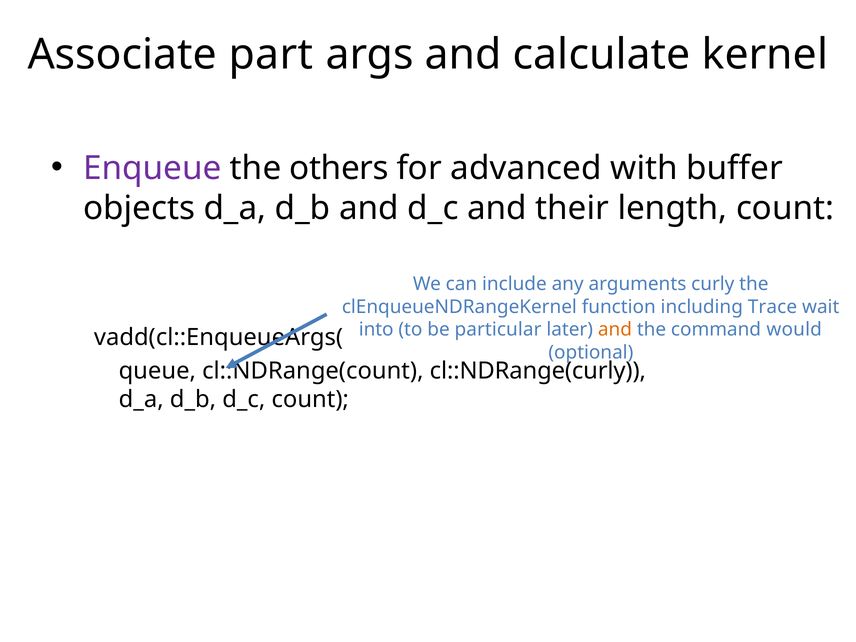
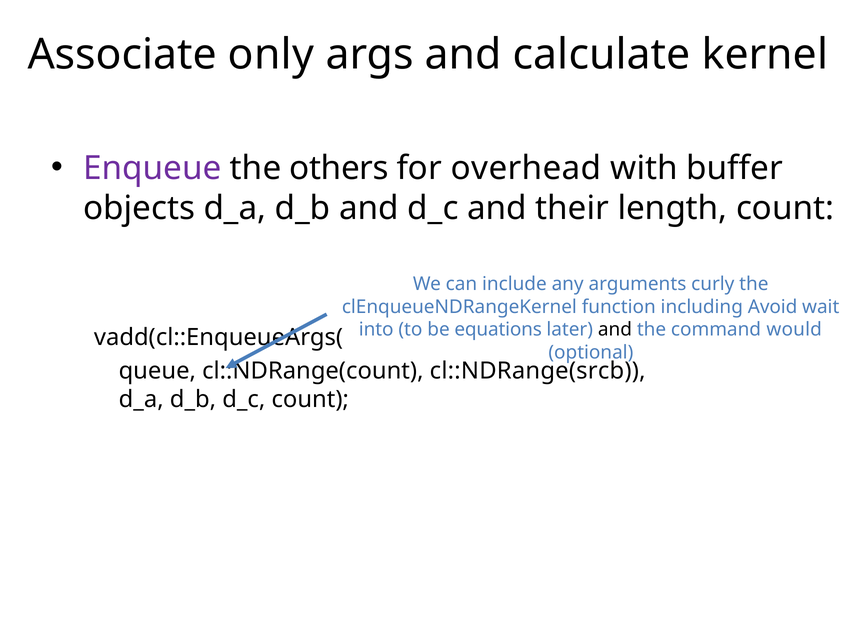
part: part -> only
advanced: advanced -> overhead
Trace: Trace -> Avoid
particular: particular -> equations
and at (615, 330) colour: orange -> black
cl::NDRange(curly: cl::NDRange(curly -> cl::NDRange(srcb
